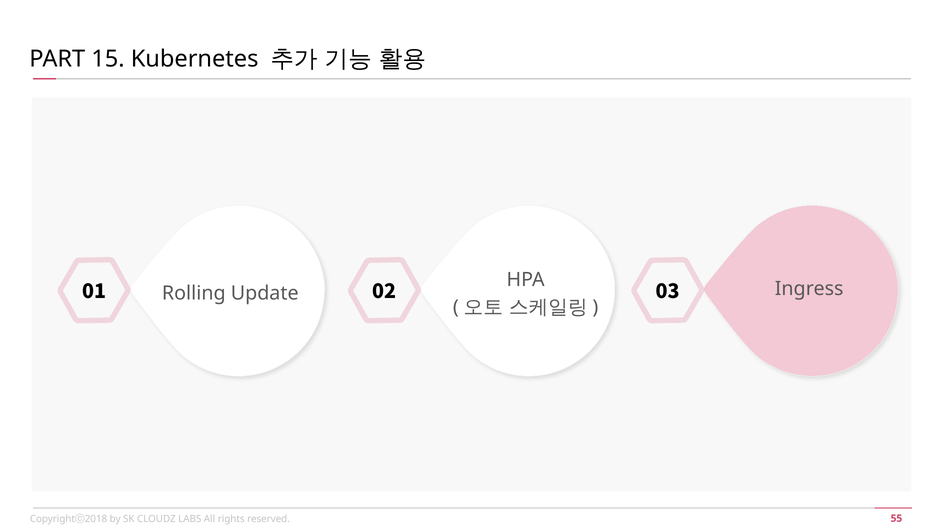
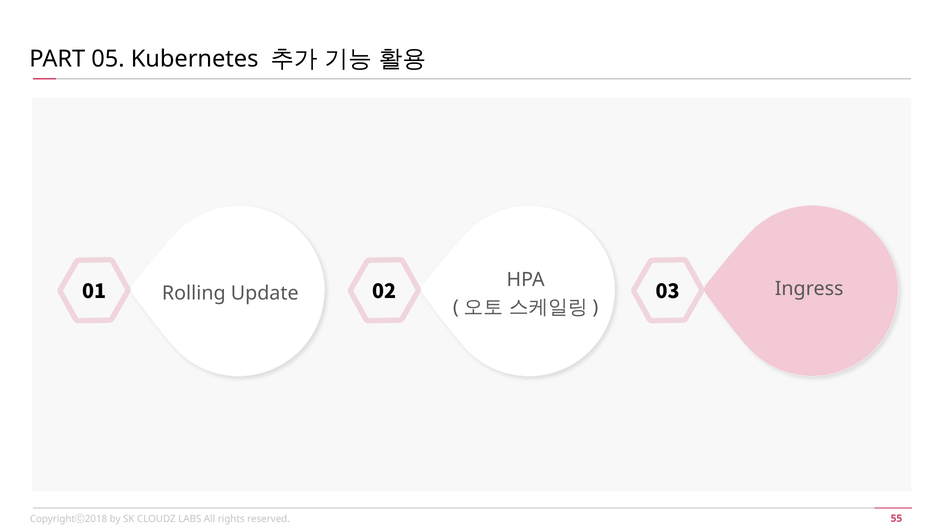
15: 15 -> 05
